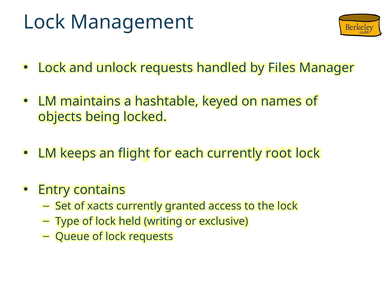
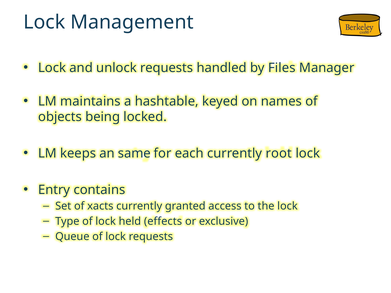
flight: flight -> same
writing: writing -> effects
